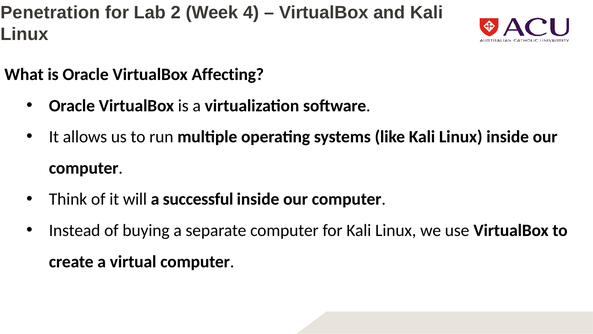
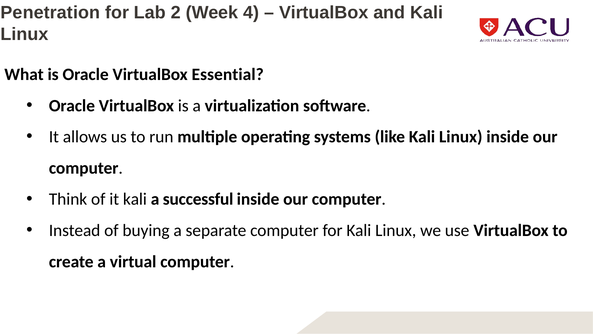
Affecting: Affecting -> Essential
it will: will -> kali
